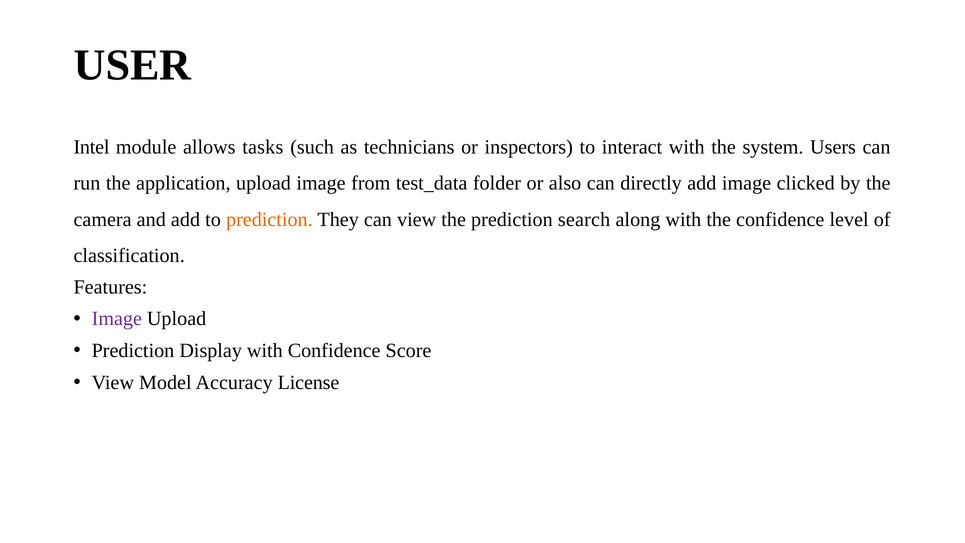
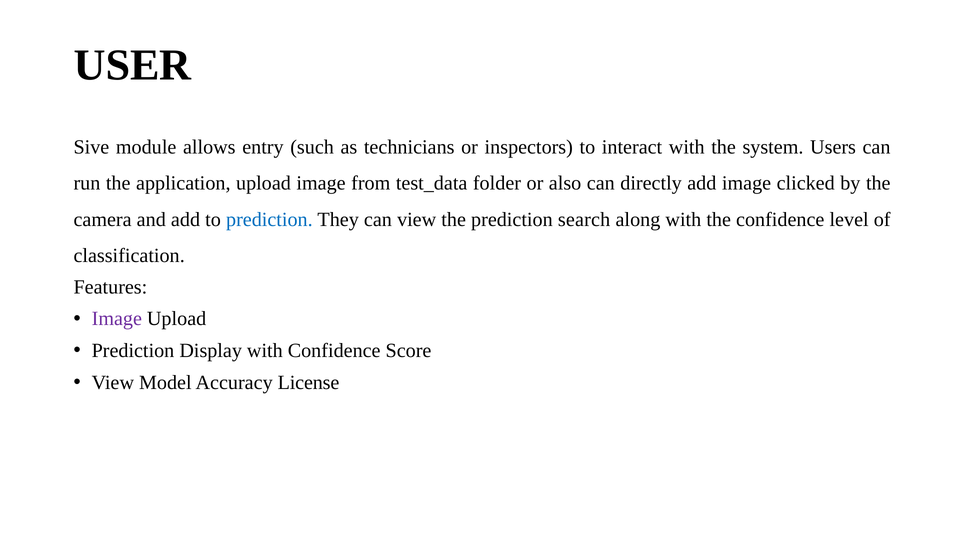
Intel: Intel -> Sive
tasks: tasks -> entry
prediction at (269, 219) colour: orange -> blue
